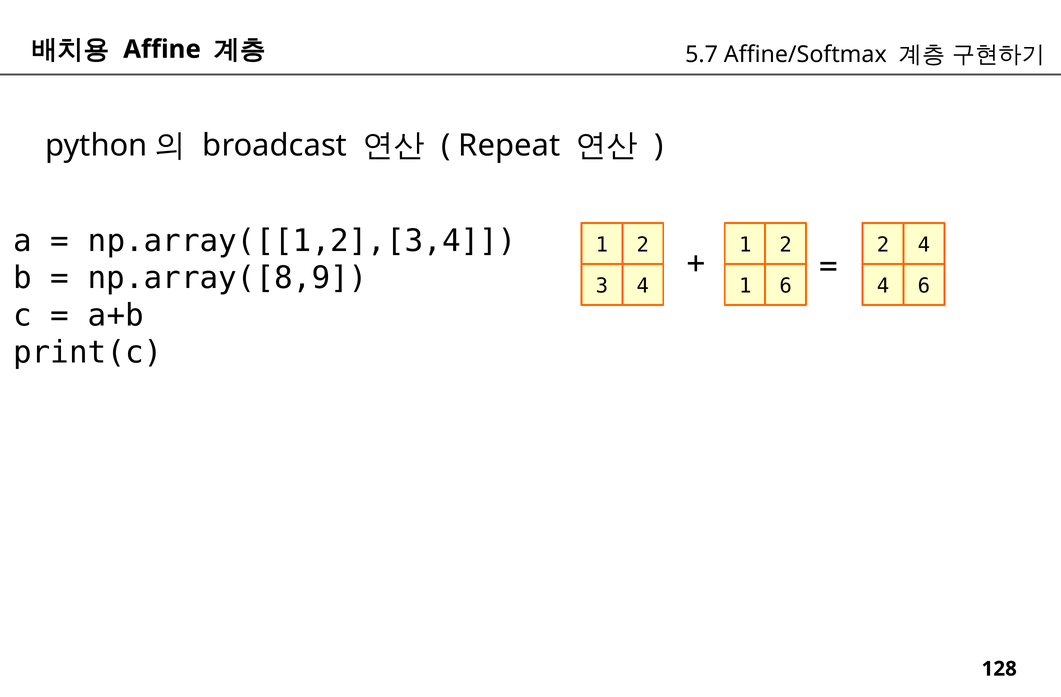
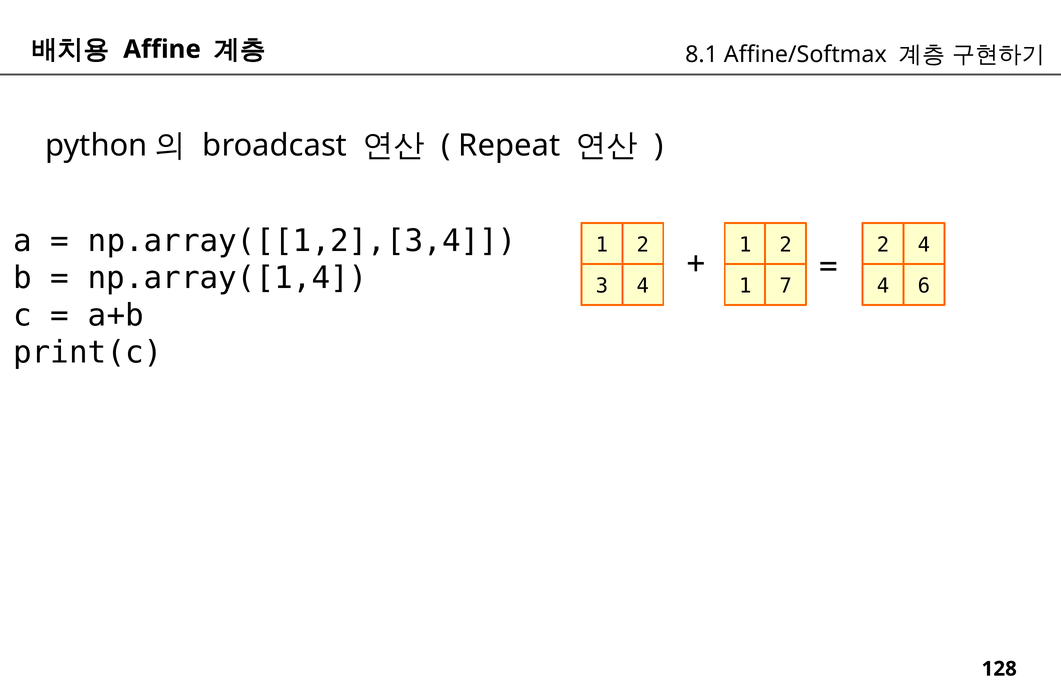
5.7: 5.7 -> 8.1
np.array([8,9: np.array([8,9 -> np.array([1,4
1 6: 6 -> 7
